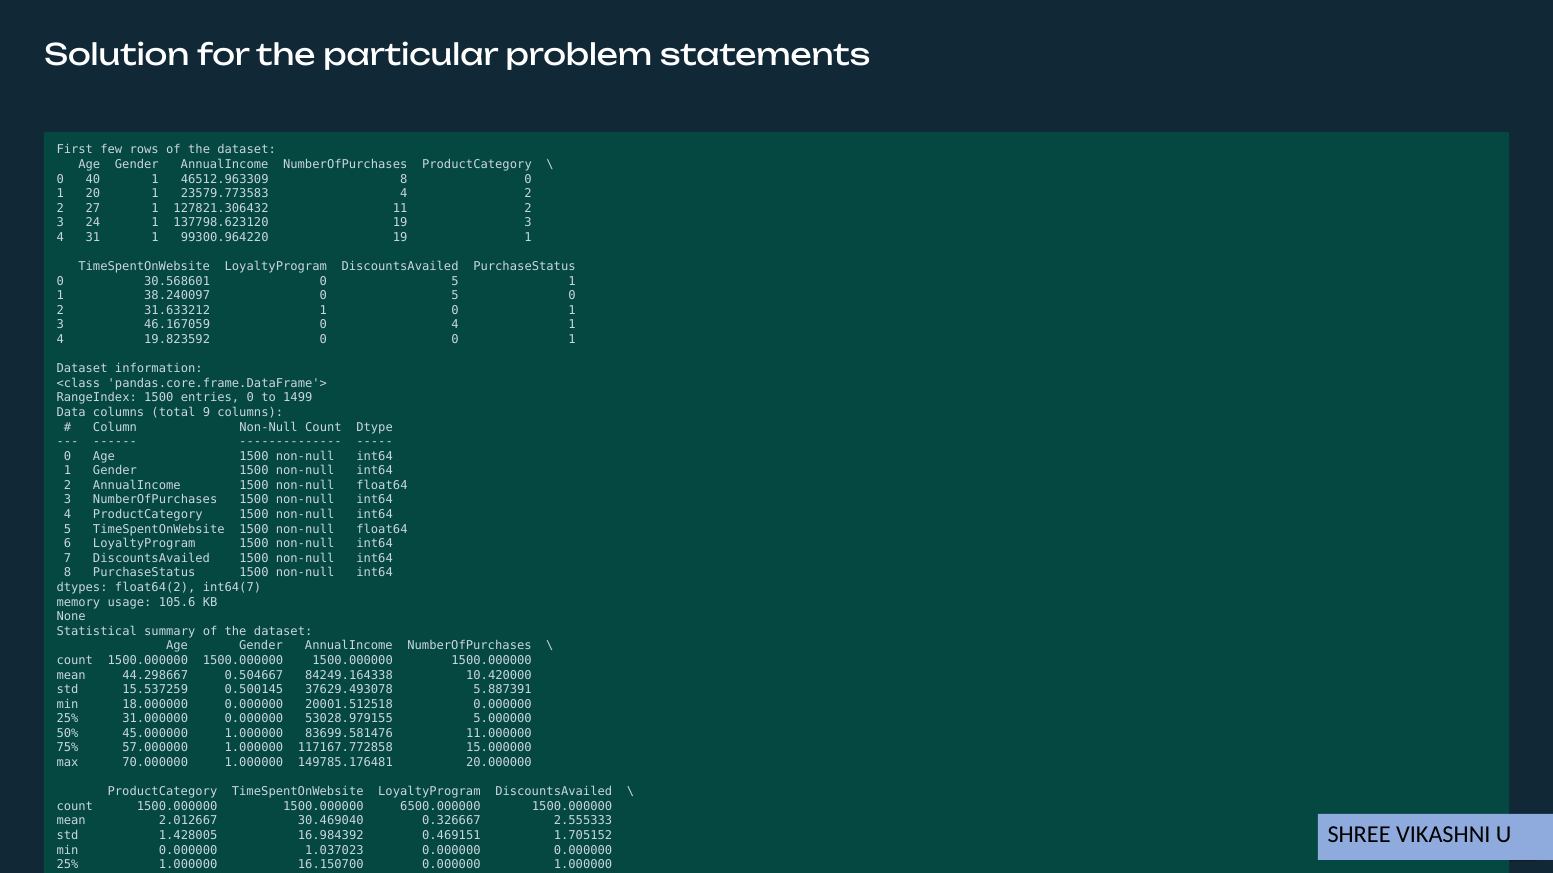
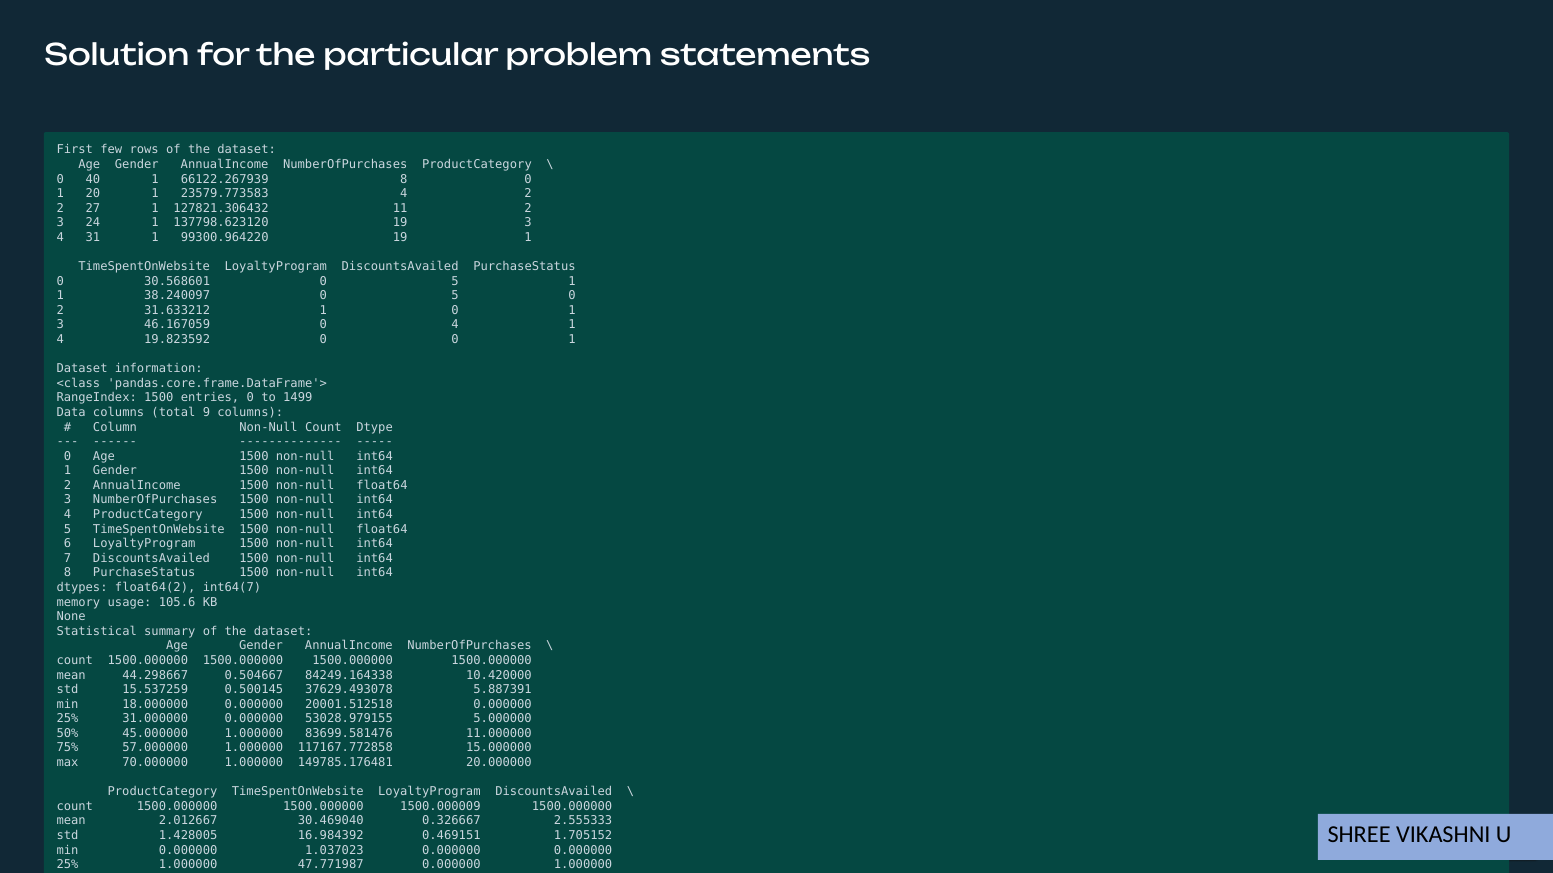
46512.963309: 46512.963309 -> 66122.267939
6500.000000: 6500.000000 -> 1500.000009
16.150700: 16.150700 -> 47.771987
